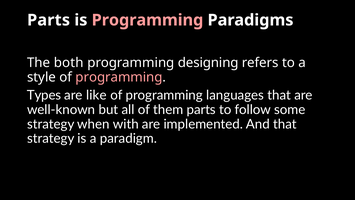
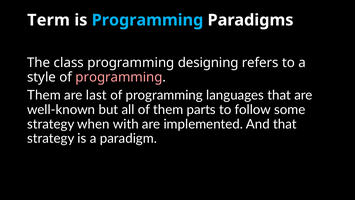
Parts at (49, 20): Parts -> Term
Programming at (147, 20) colour: pink -> light blue
both: both -> class
Types at (44, 95): Types -> Them
like: like -> last
